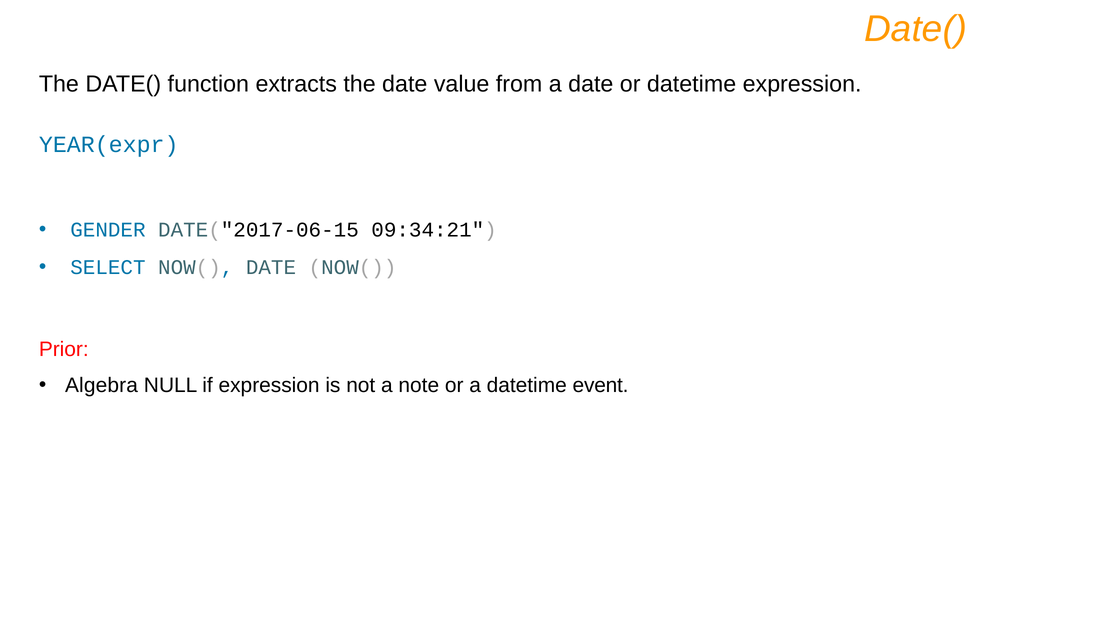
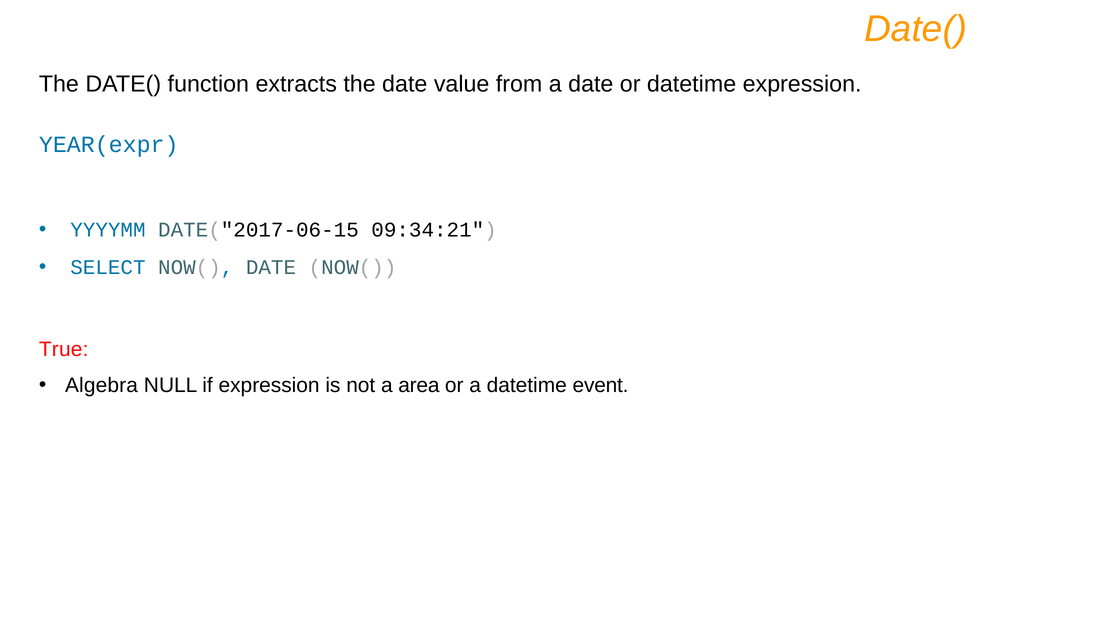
GENDER: GENDER -> YYYYMM
Prior: Prior -> True
note: note -> area
